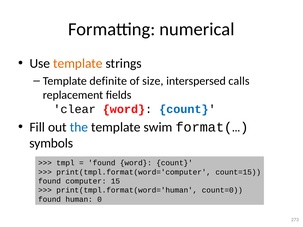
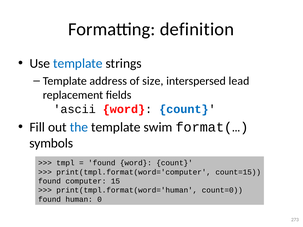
numerical: numerical -> definition
template at (78, 64) colour: orange -> blue
definite: definite -> address
calls: calls -> lead
clear: clear -> ascii
